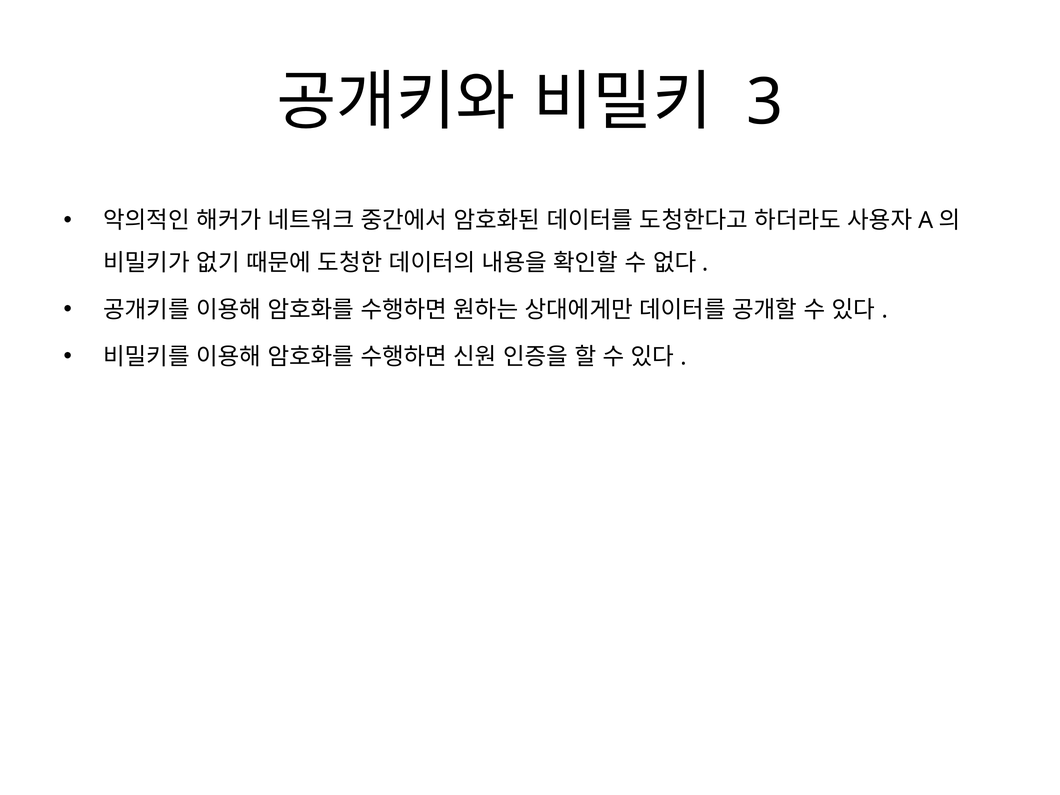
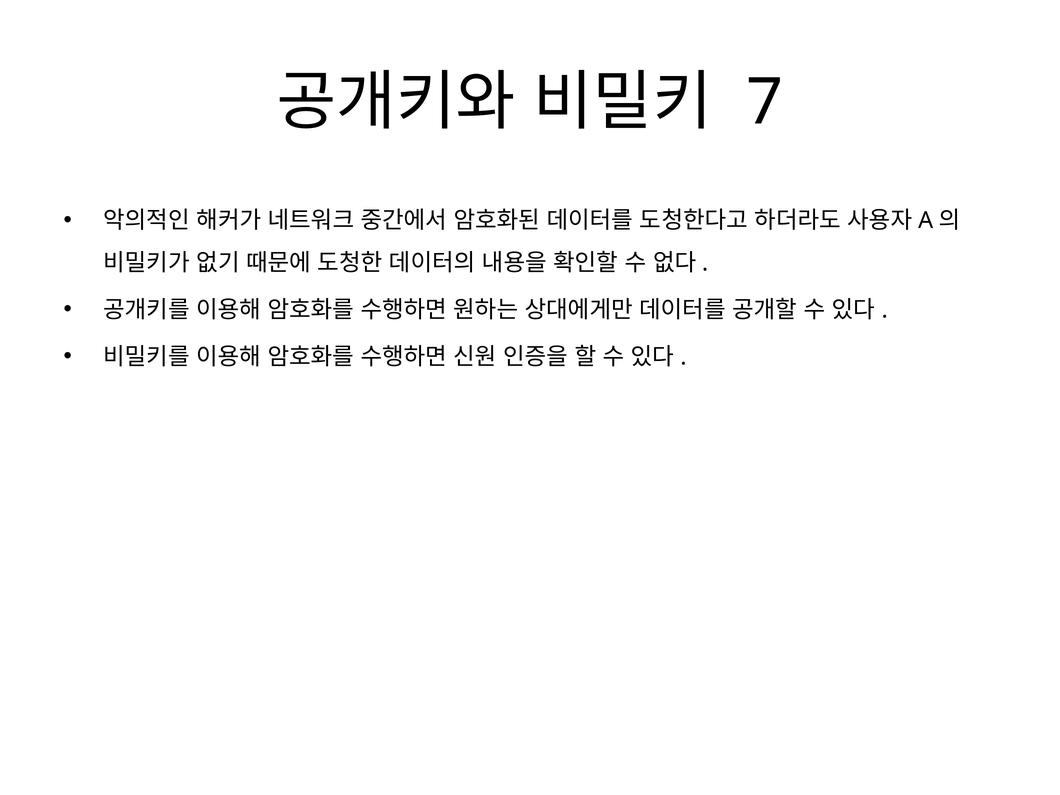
3: 3 -> 7
